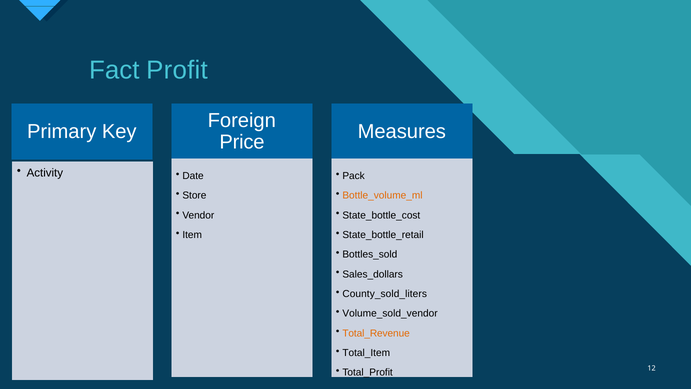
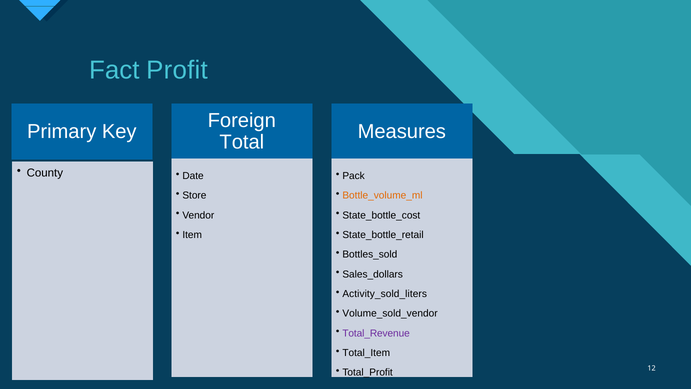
Price: Price -> Total
Activity: Activity -> County
County_sold_liters: County_sold_liters -> Activity_sold_liters
Total_Revenue colour: orange -> purple
